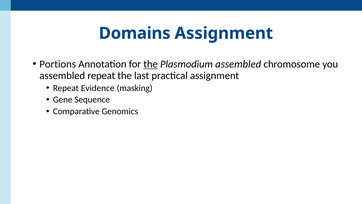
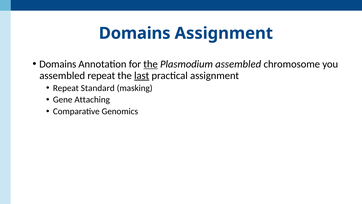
Portions at (58, 64): Portions -> Domains
last underline: none -> present
Evidence: Evidence -> Standard
Sequence: Sequence -> Attaching
